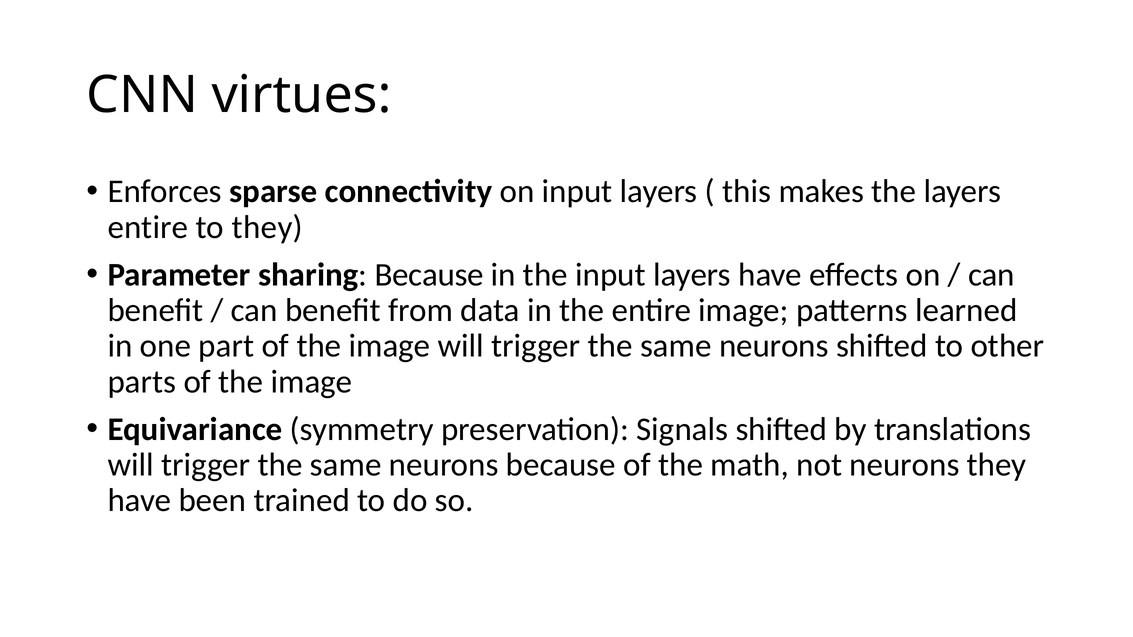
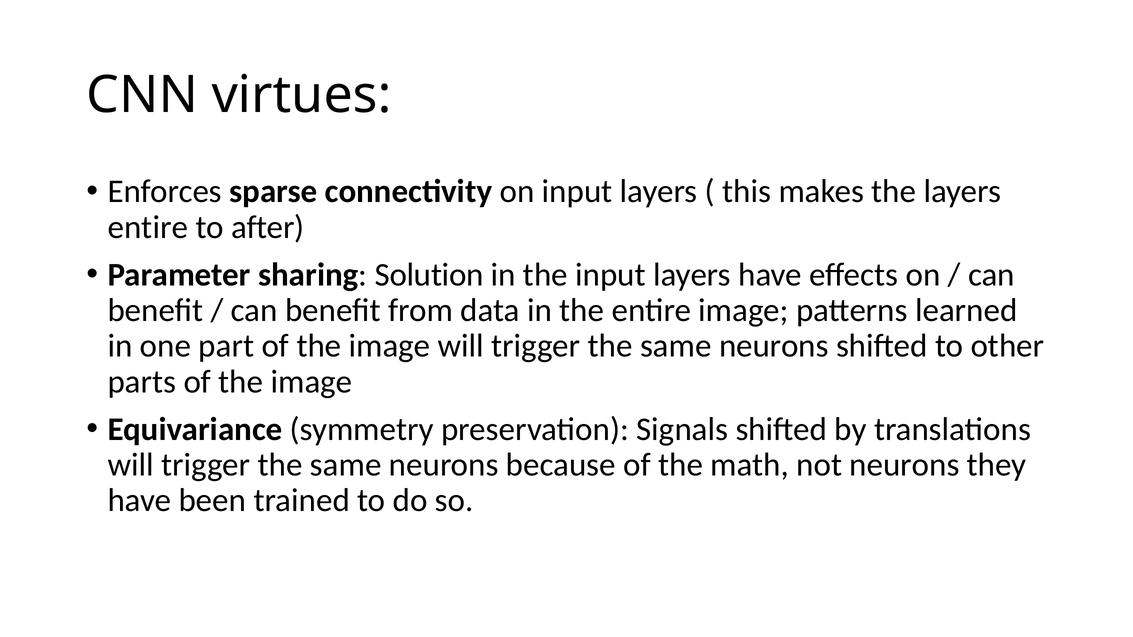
to they: they -> after
sharing Because: Because -> Solution
